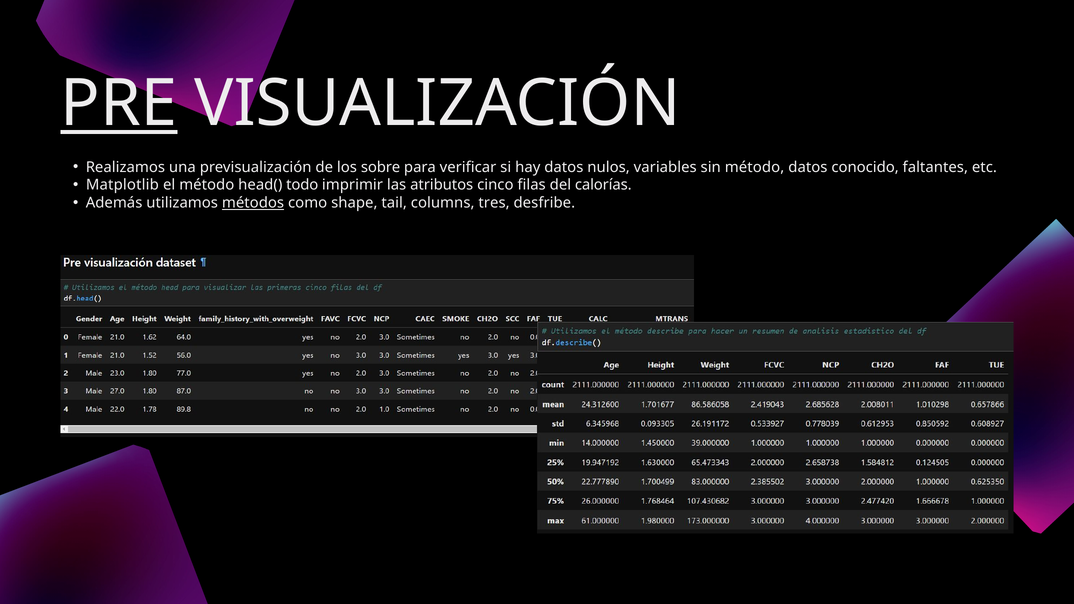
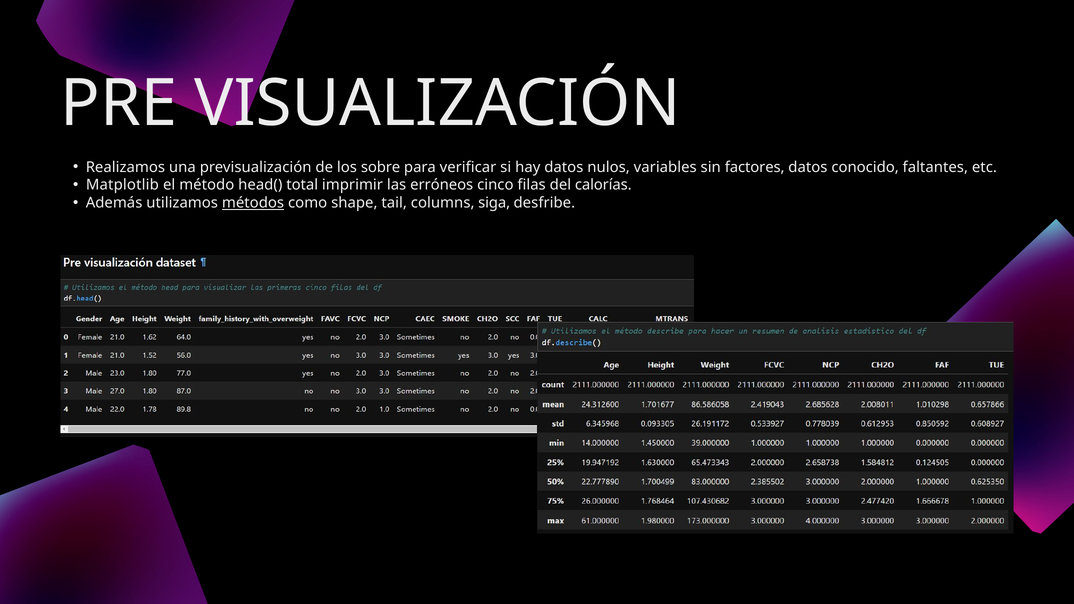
PRE underline: present -> none
sin método: método -> factores
todo: todo -> total
atributos: atributos -> erróneos
tres: tres -> siga
